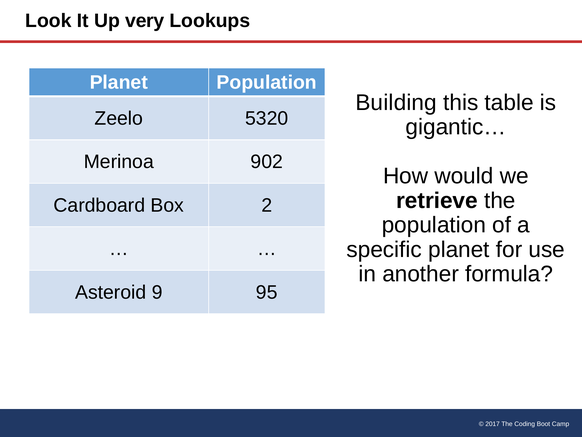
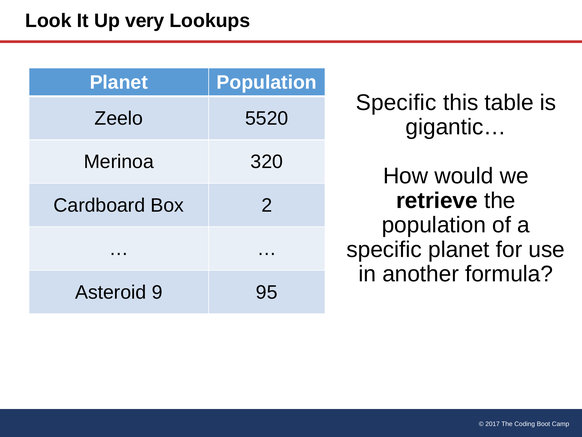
Building at (396, 103): Building -> Specific
5320: 5320 -> 5520
902: 902 -> 320
